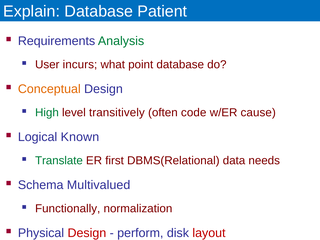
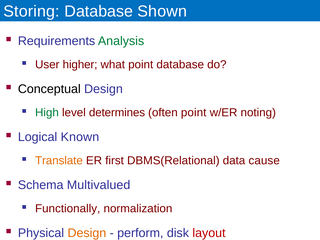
Explain: Explain -> Storing
Patient: Patient -> Shown
incurs: incurs -> higher
Conceptual colour: orange -> black
transitively: transitively -> determines
often code: code -> point
cause: cause -> noting
Translate colour: green -> orange
needs: needs -> cause
Design at (87, 233) colour: red -> orange
